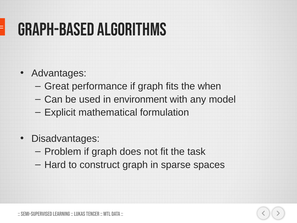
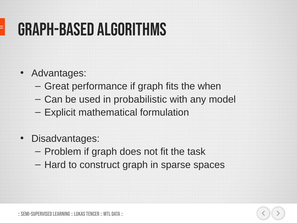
environment: environment -> probabilistic
